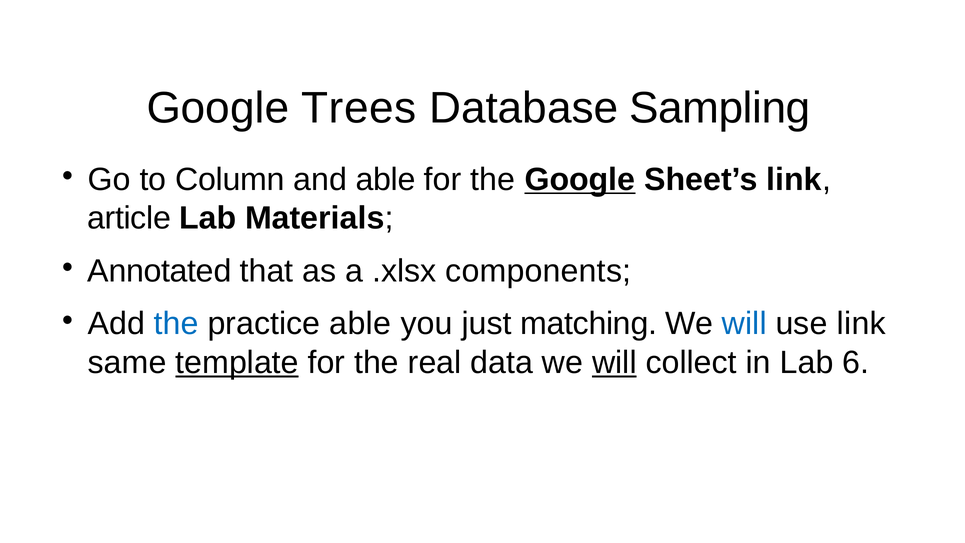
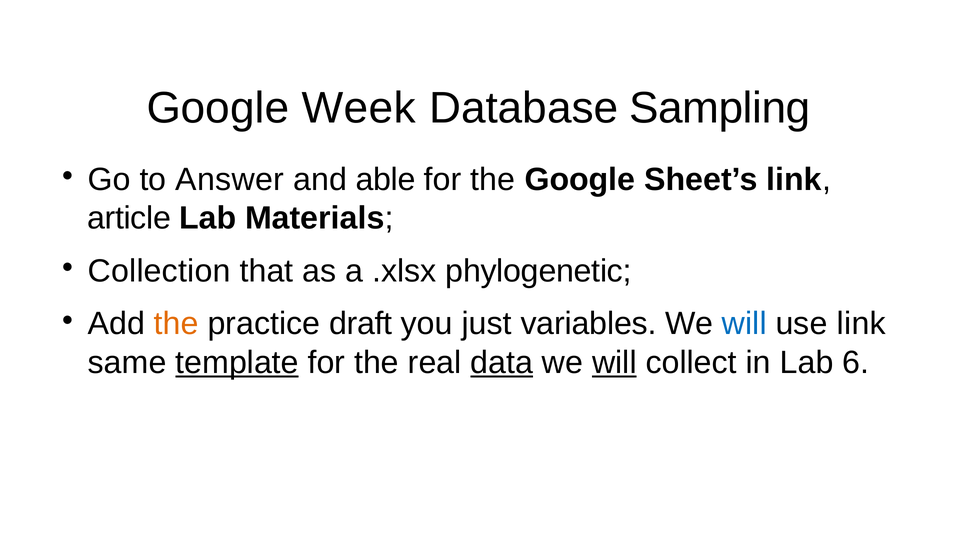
Trees: Trees -> Week
Column: Column -> Answer
Google at (580, 179) underline: present -> none
Annotated: Annotated -> Collection
components: components -> phylogenetic
the at (176, 324) colour: blue -> orange
practice able: able -> draft
matching: matching -> variables
data underline: none -> present
